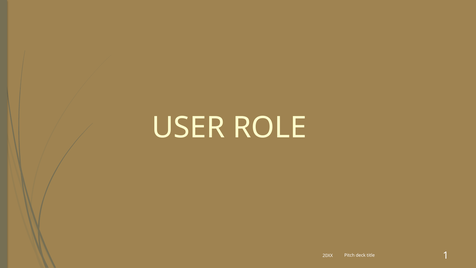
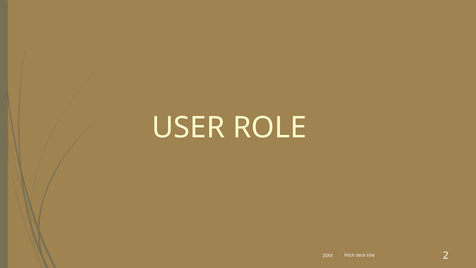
1: 1 -> 2
